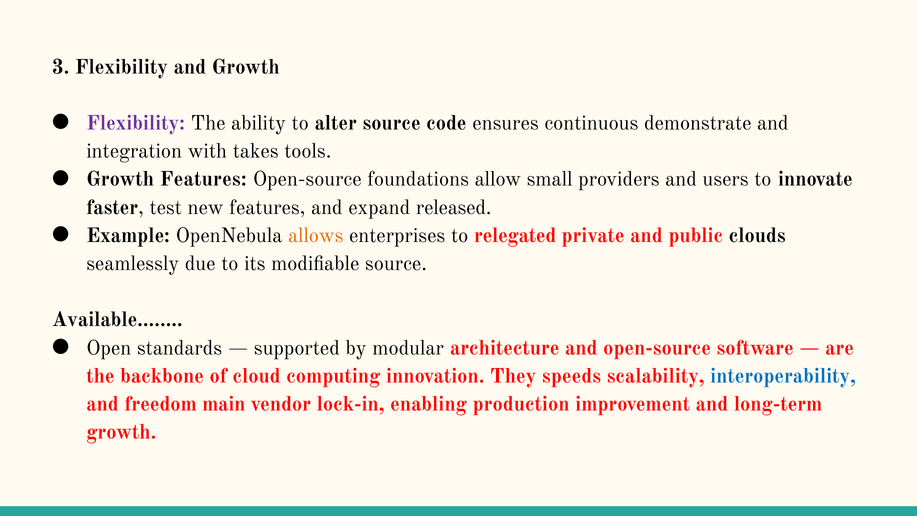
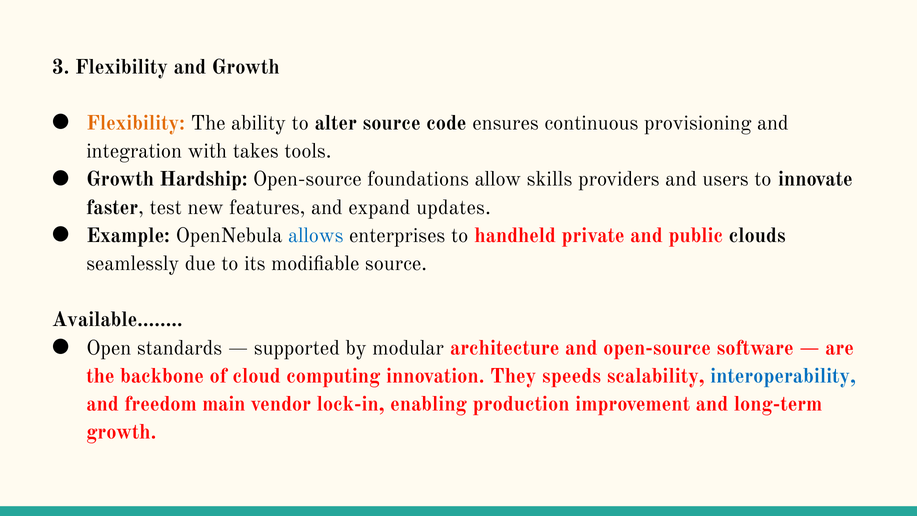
Flexibility at (136, 123) colour: purple -> orange
demonstrate: demonstrate -> provisioning
Growth Features: Features -> Hardship
small: small -> skills
released: released -> updates
allows colour: orange -> blue
relegated: relegated -> handheld
